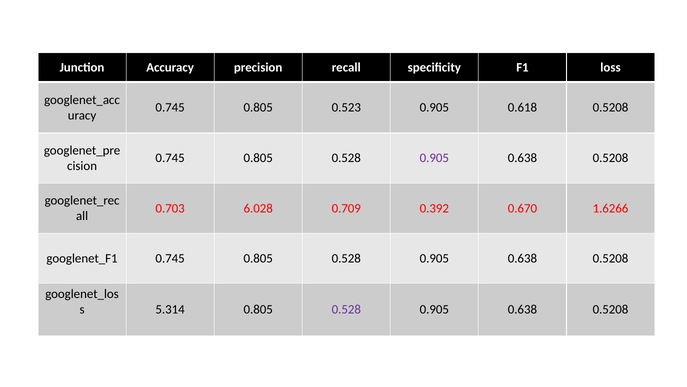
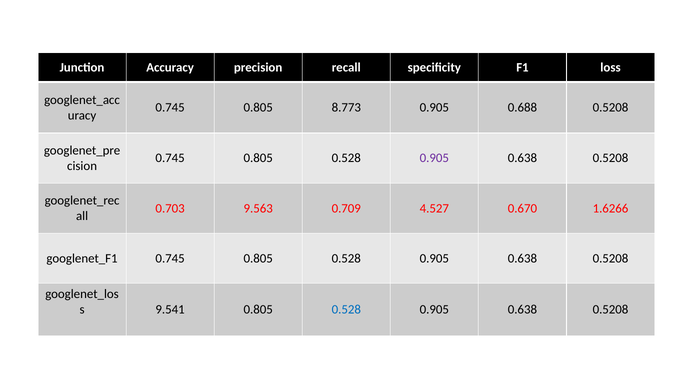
0.523: 0.523 -> 8.773
0.618: 0.618 -> 0.688
6.028: 6.028 -> 9.563
0.392: 0.392 -> 4.527
5.314: 5.314 -> 9.541
0.528 at (346, 309) colour: purple -> blue
